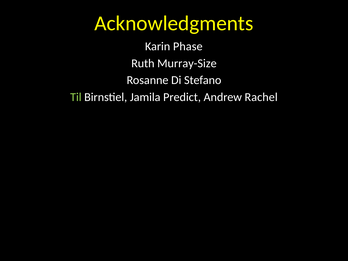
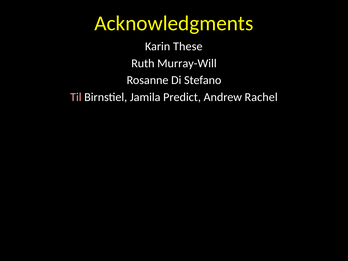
Phase: Phase -> These
Murray-Size: Murray-Size -> Murray-Will
Til colour: light green -> pink
